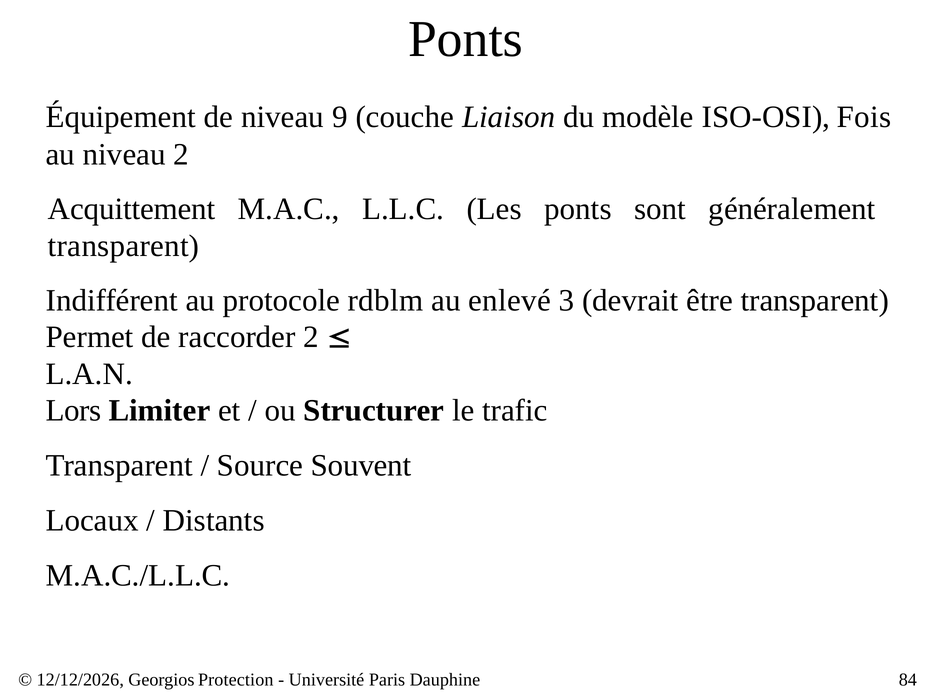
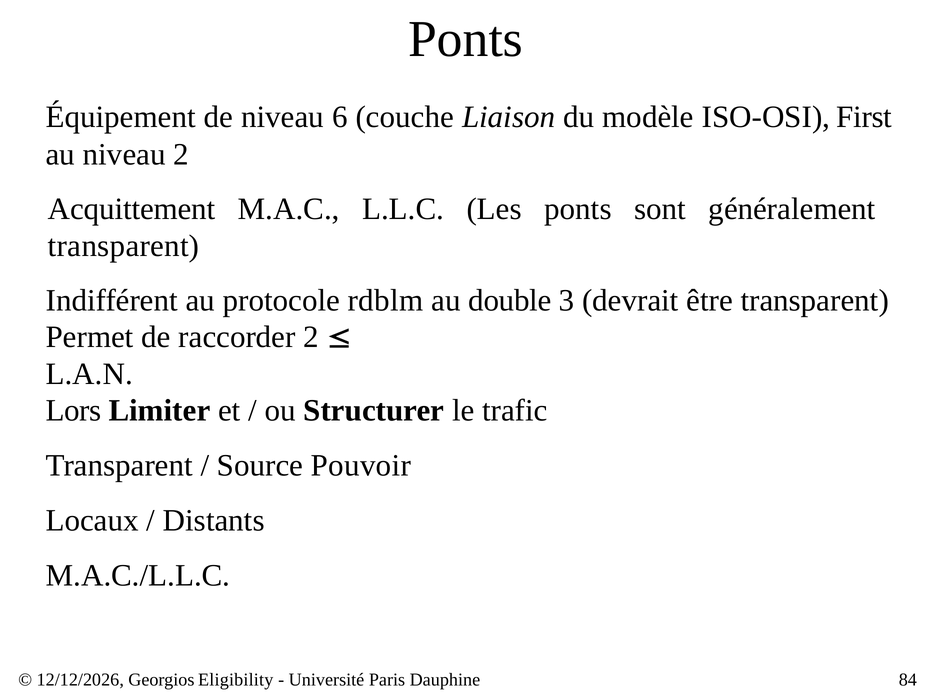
9: 9 -> 6
Fois: Fois -> First
enlevé: enlevé -> double
Souvent: Souvent -> Pouvoir
Protection: Protection -> Eligibility
